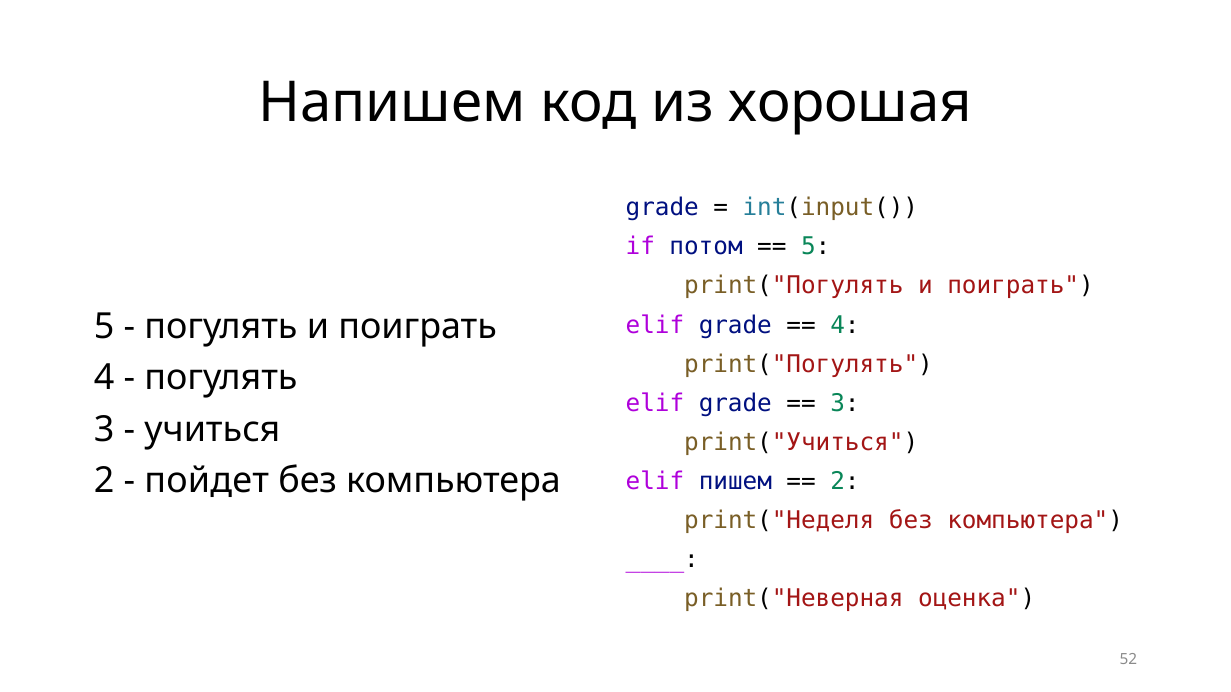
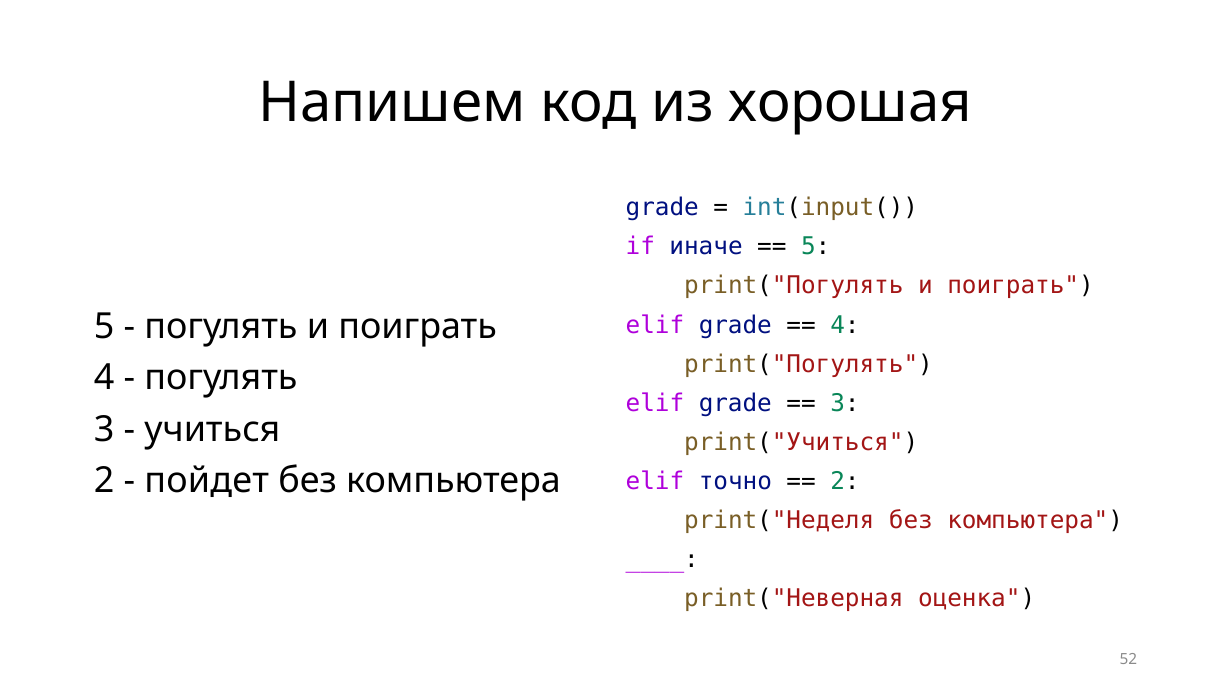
потом: потом -> иначе
пишем: пишем -> точно
